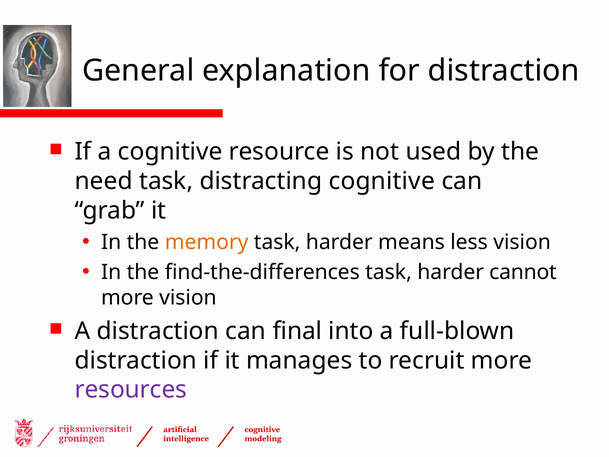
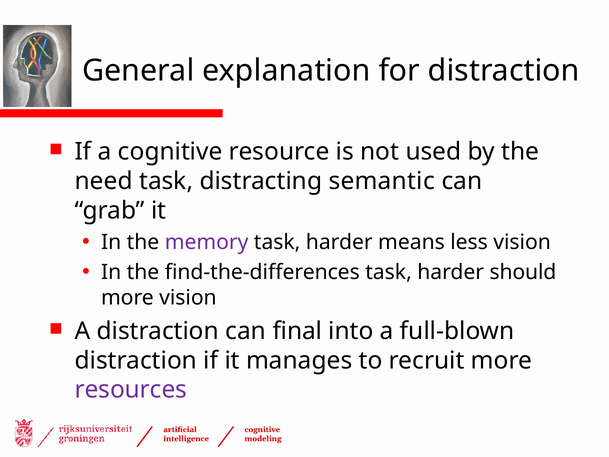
distracting cognitive: cognitive -> semantic
memory colour: orange -> purple
cannot: cannot -> should
